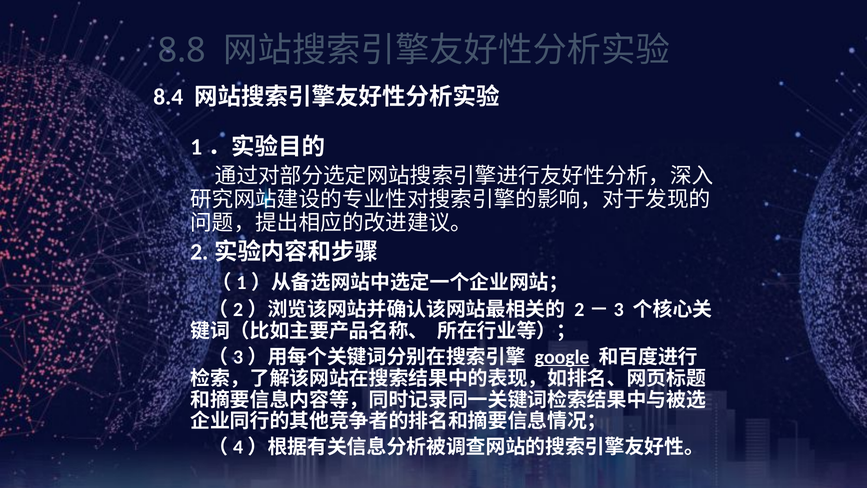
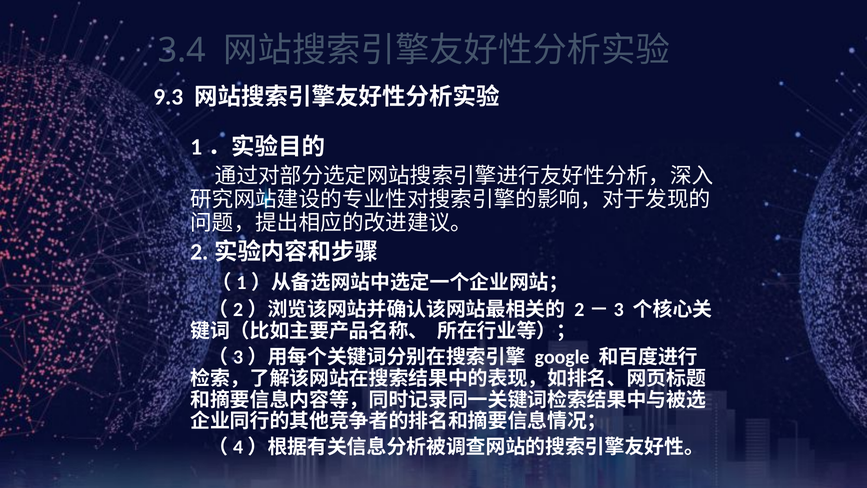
8.8: 8.8 -> 3.4
8.4: 8.4 -> 9.3
google underline: present -> none
